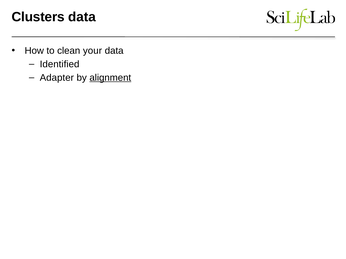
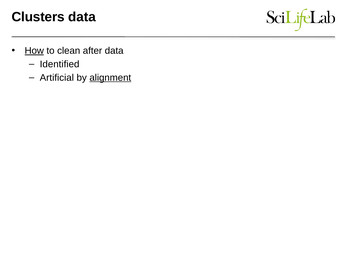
How underline: none -> present
your: your -> after
Adapter: Adapter -> Artificial
